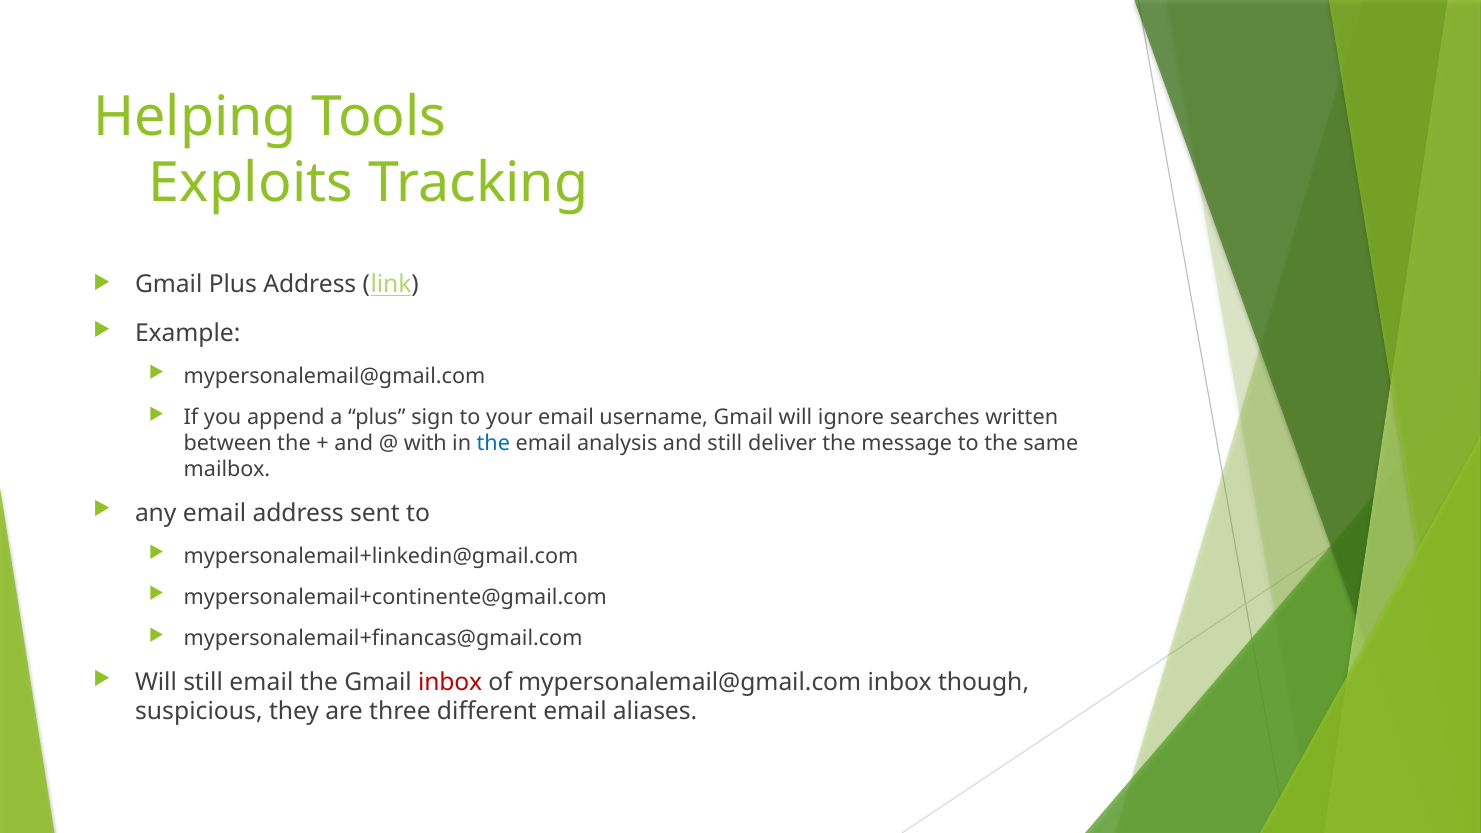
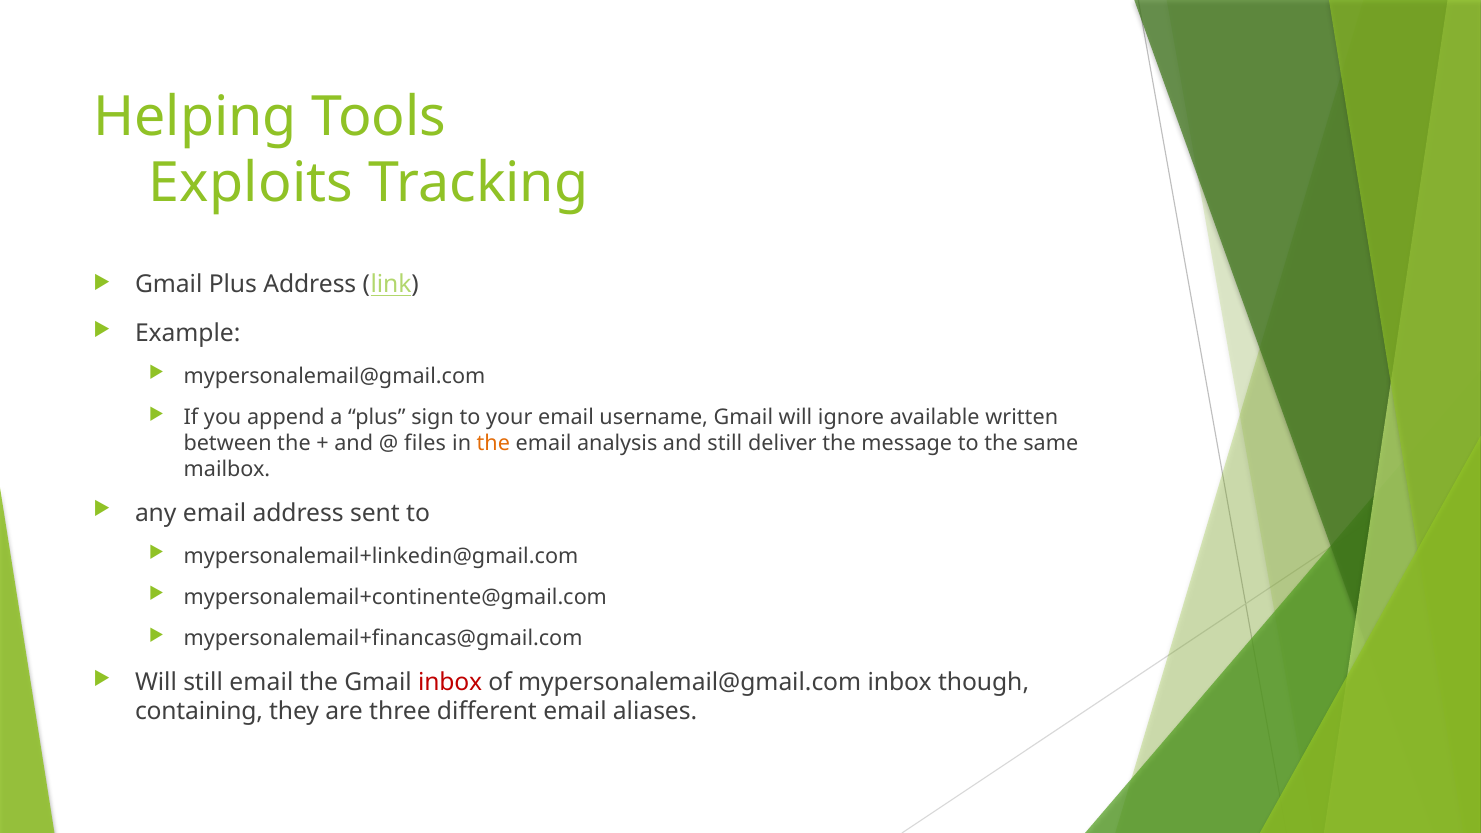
searches: searches -> available
with: with -> files
the at (493, 444) colour: blue -> orange
suspicious: suspicious -> containing
